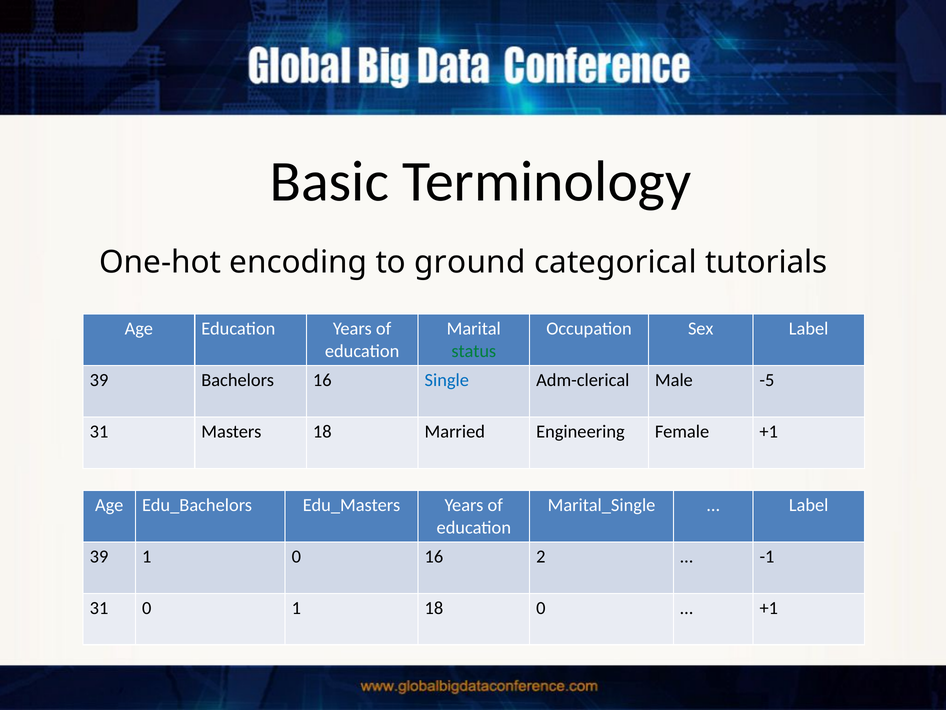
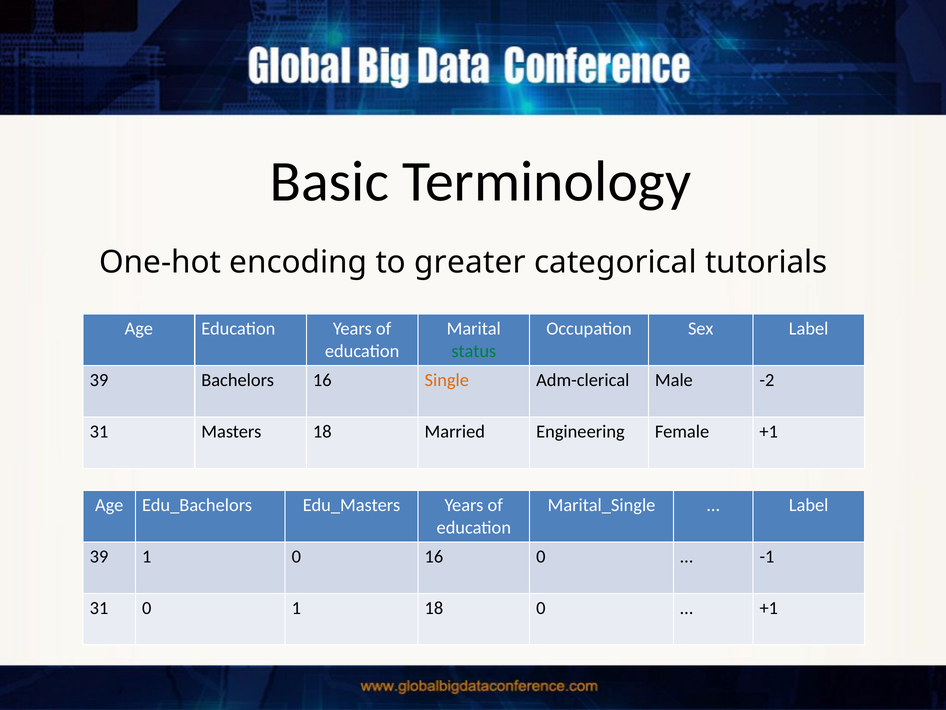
ground: ground -> greater
Single colour: blue -> orange
-5: -5 -> -2
16 2: 2 -> 0
